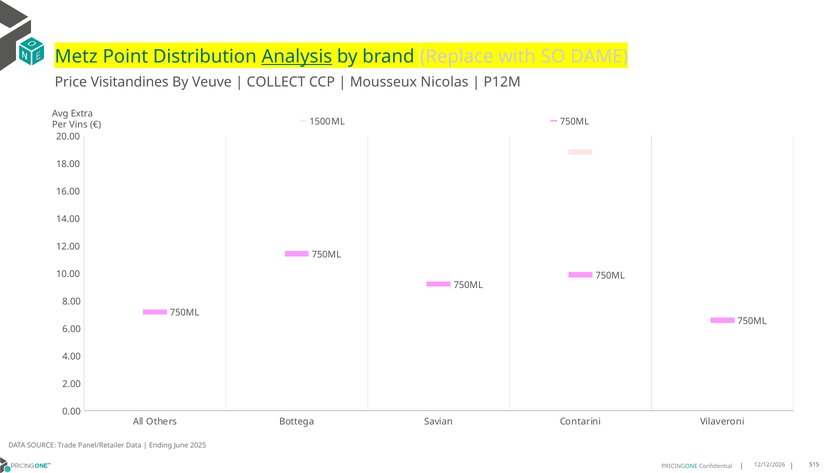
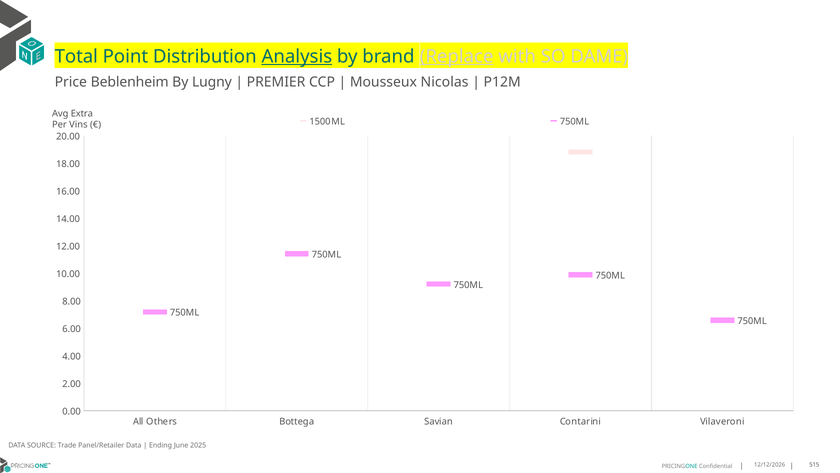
Metz: Metz -> Total
Replace underline: none -> present
Visitandines: Visitandines -> Beblenheim
Veuve: Veuve -> Lugny
COLLECT: COLLECT -> PREMIER
